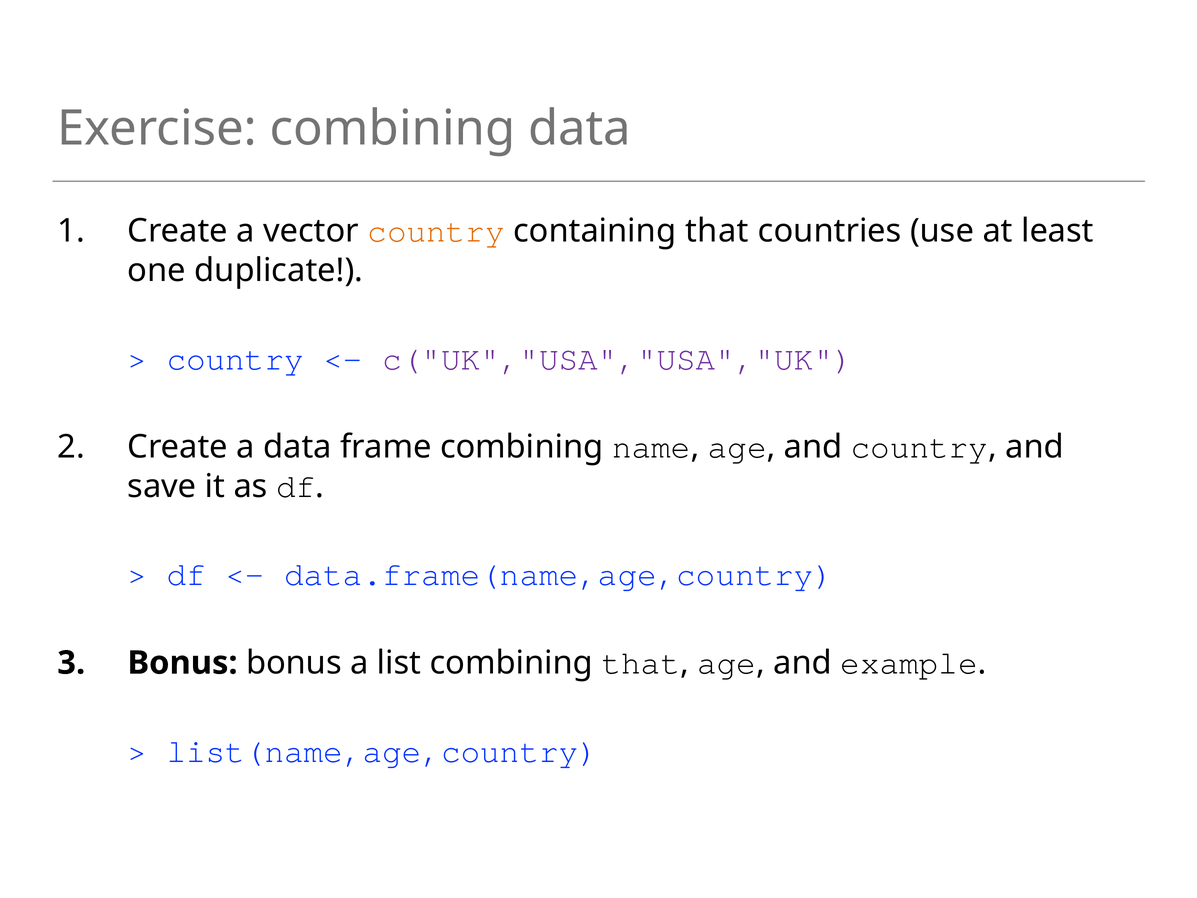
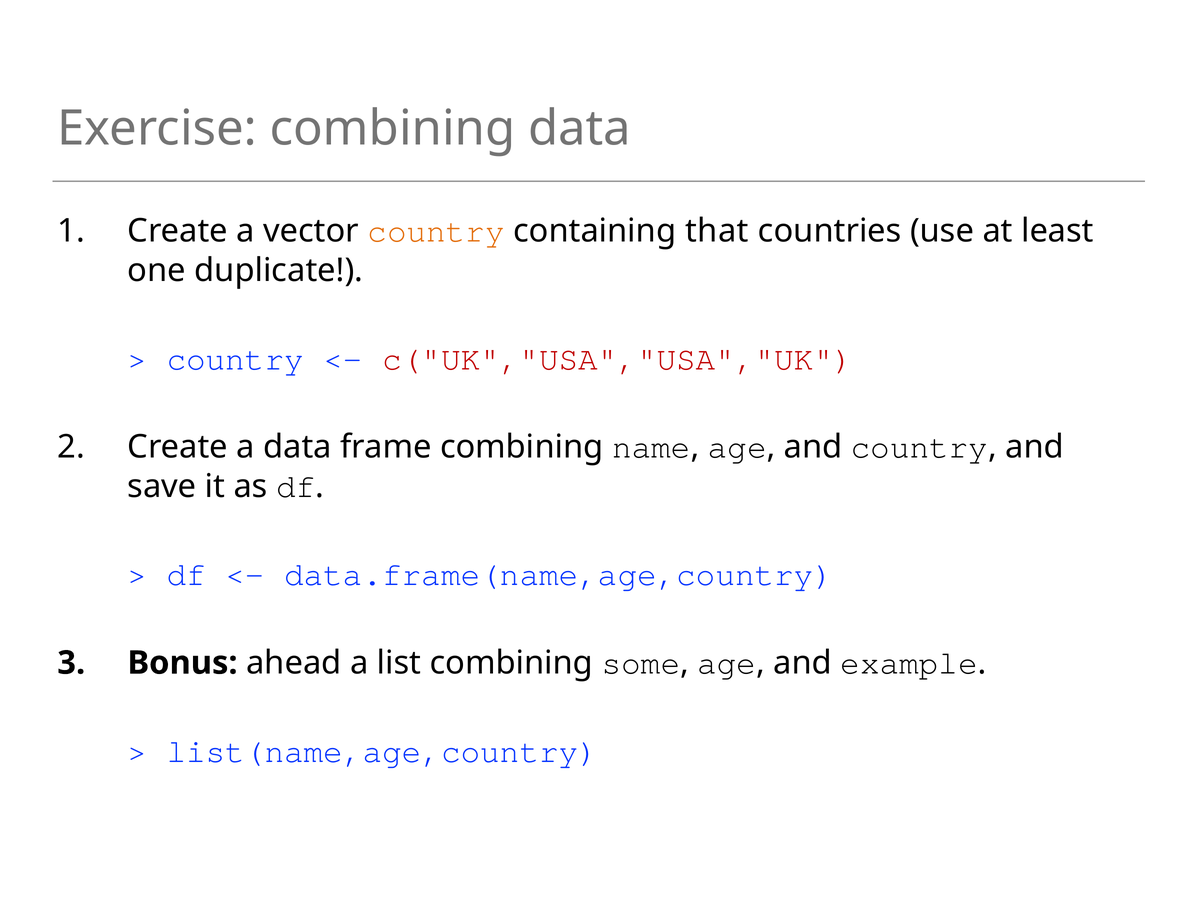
c("UK","USA","USA","UK colour: purple -> red
Bonus bonus: bonus -> ahead
combining that: that -> some
